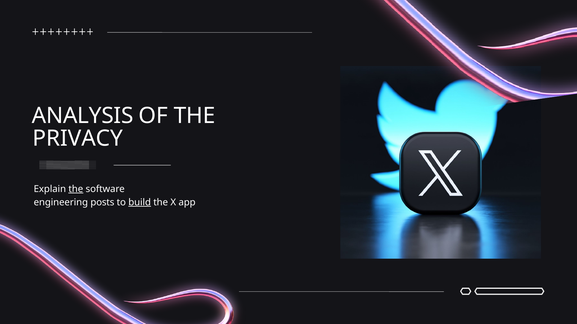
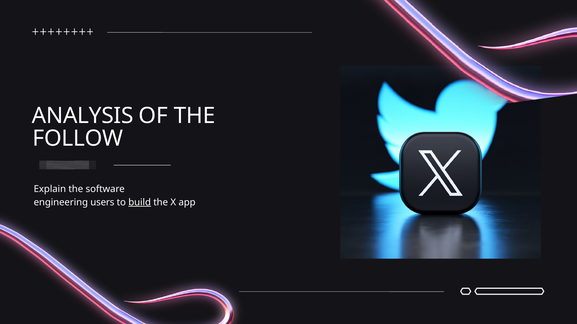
PRIVACY: PRIVACY -> FOLLOW
the at (76, 189) underline: present -> none
posts: posts -> users
